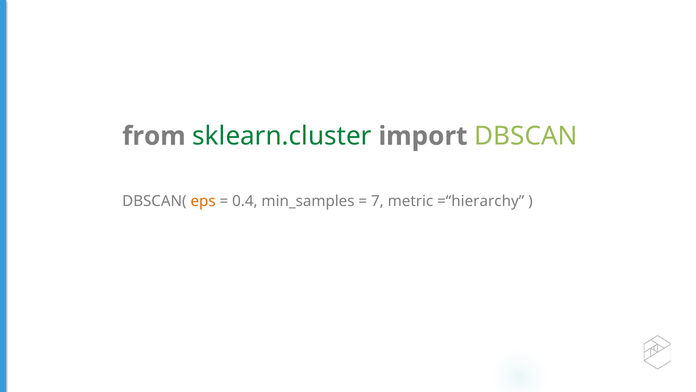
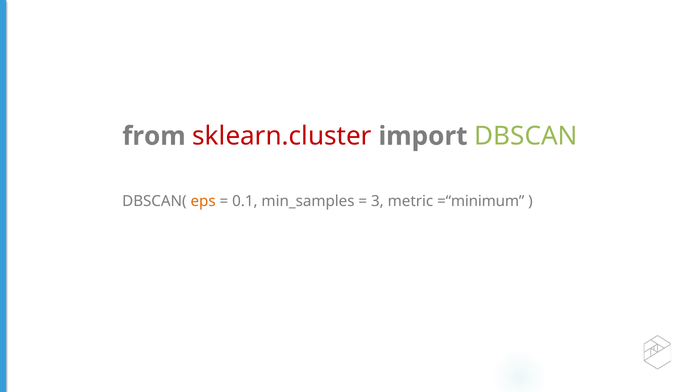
sklearn.cluster colour: green -> red
0.4: 0.4 -> 0.1
7: 7 -> 3
=“hierarchy: =“hierarchy -> =“minimum
